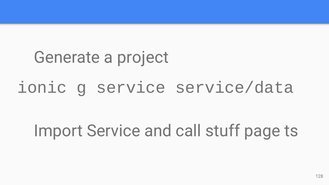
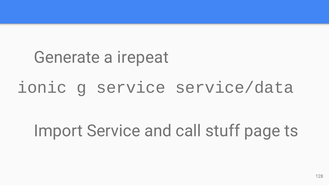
project: project -> irepeat
